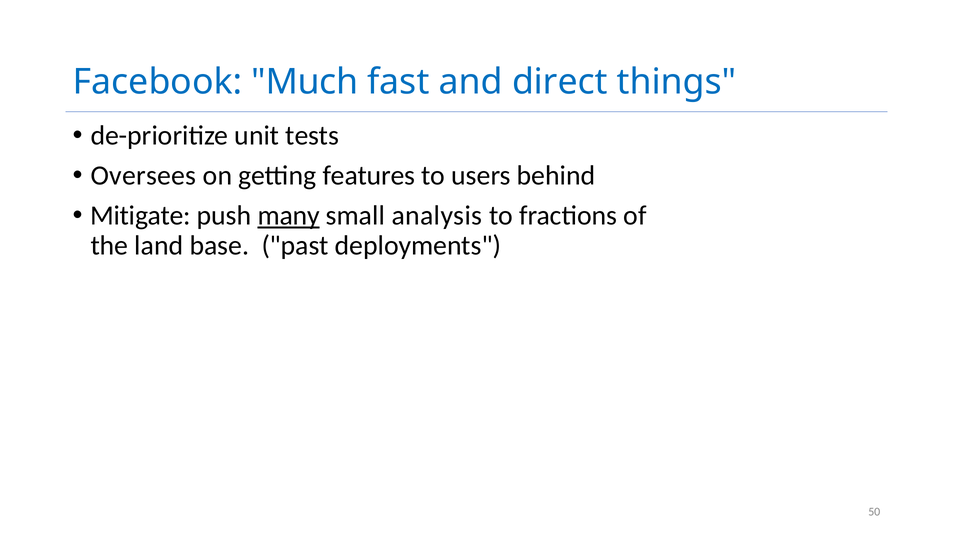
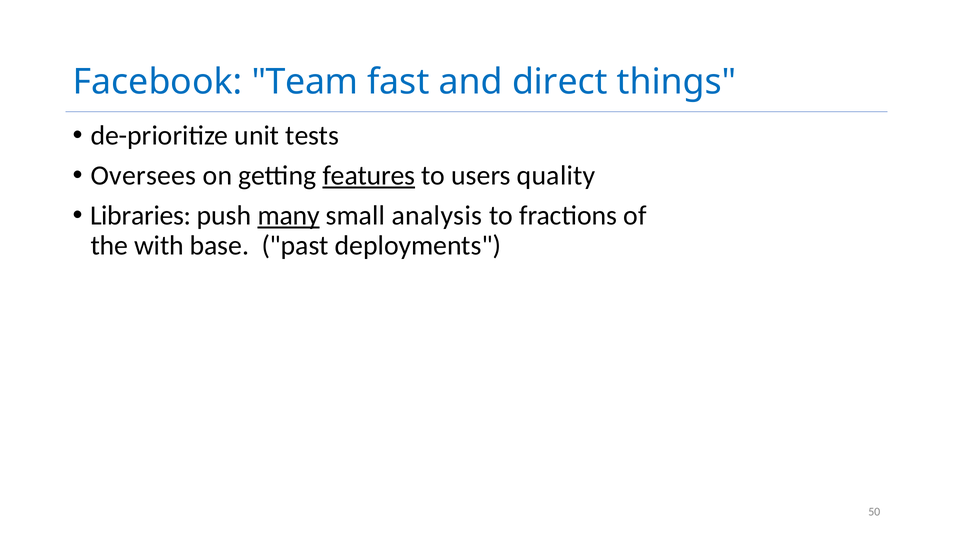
Much: Much -> Team
features underline: none -> present
behind: behind -> quality
Mitigate: Mitigate -> Libraries
land: land -> with
